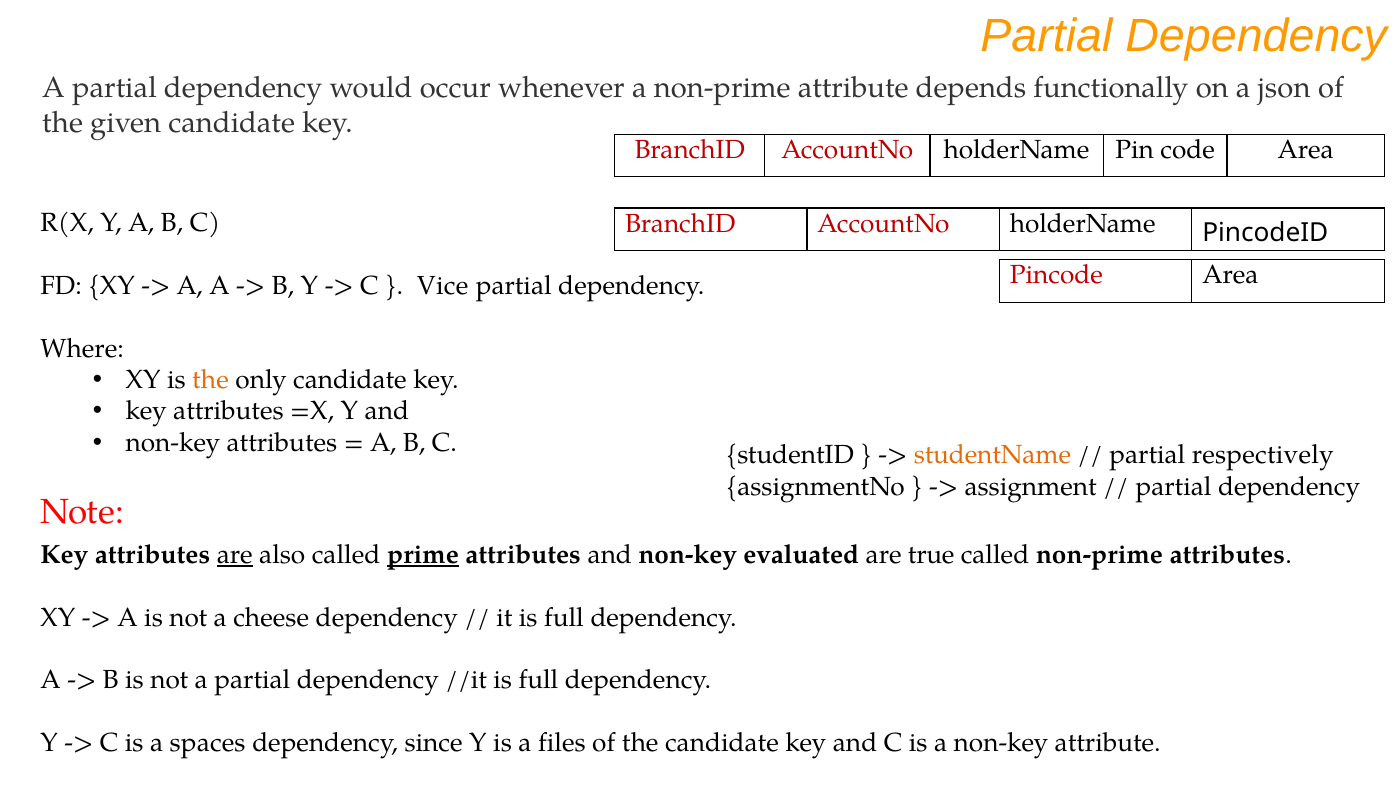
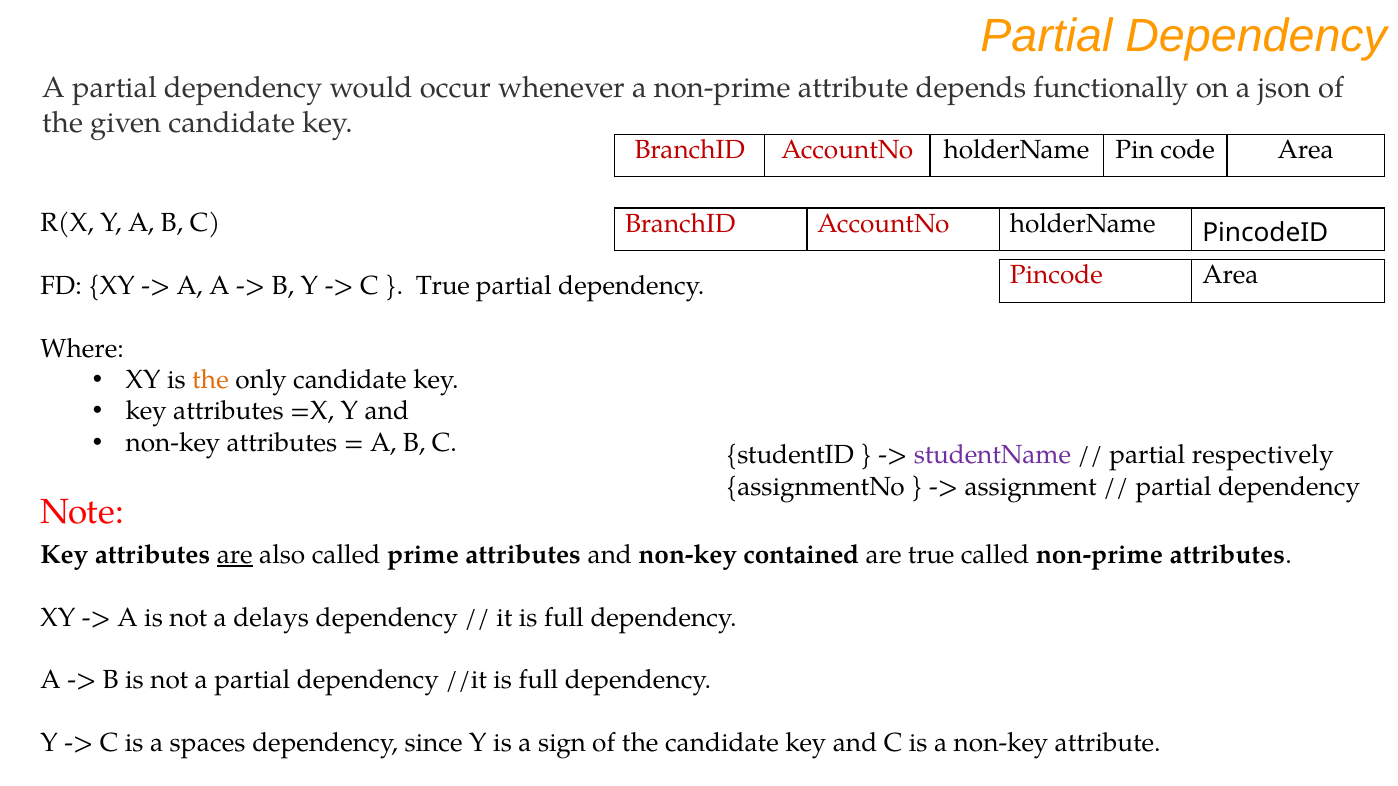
Vice at (443, 286): Vice -> True
studentName colour: orange -> purple
prime underline: present -> none
evaluated: evaluated -> contained
cheese: cheese -> delays
files: files -> sign
